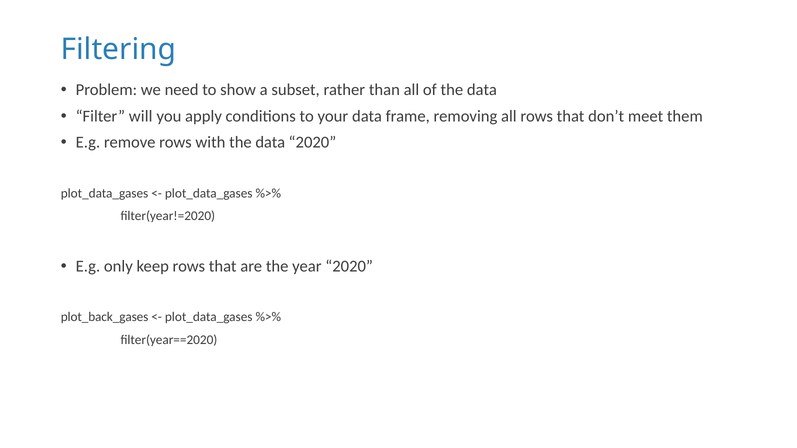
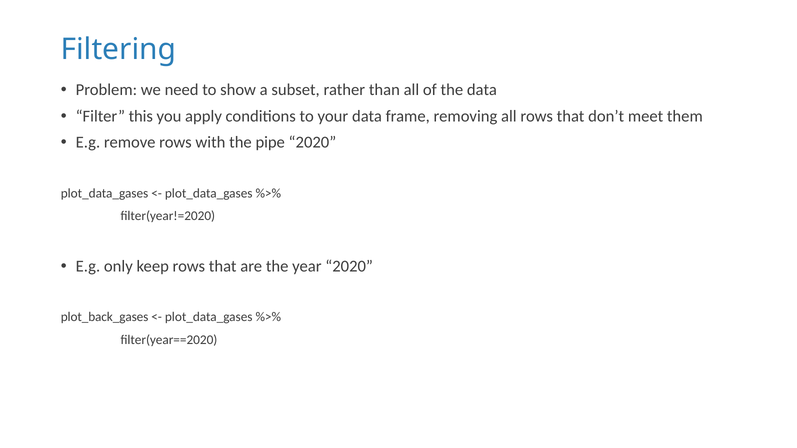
will: will -> this
with the data: data -> pipe
